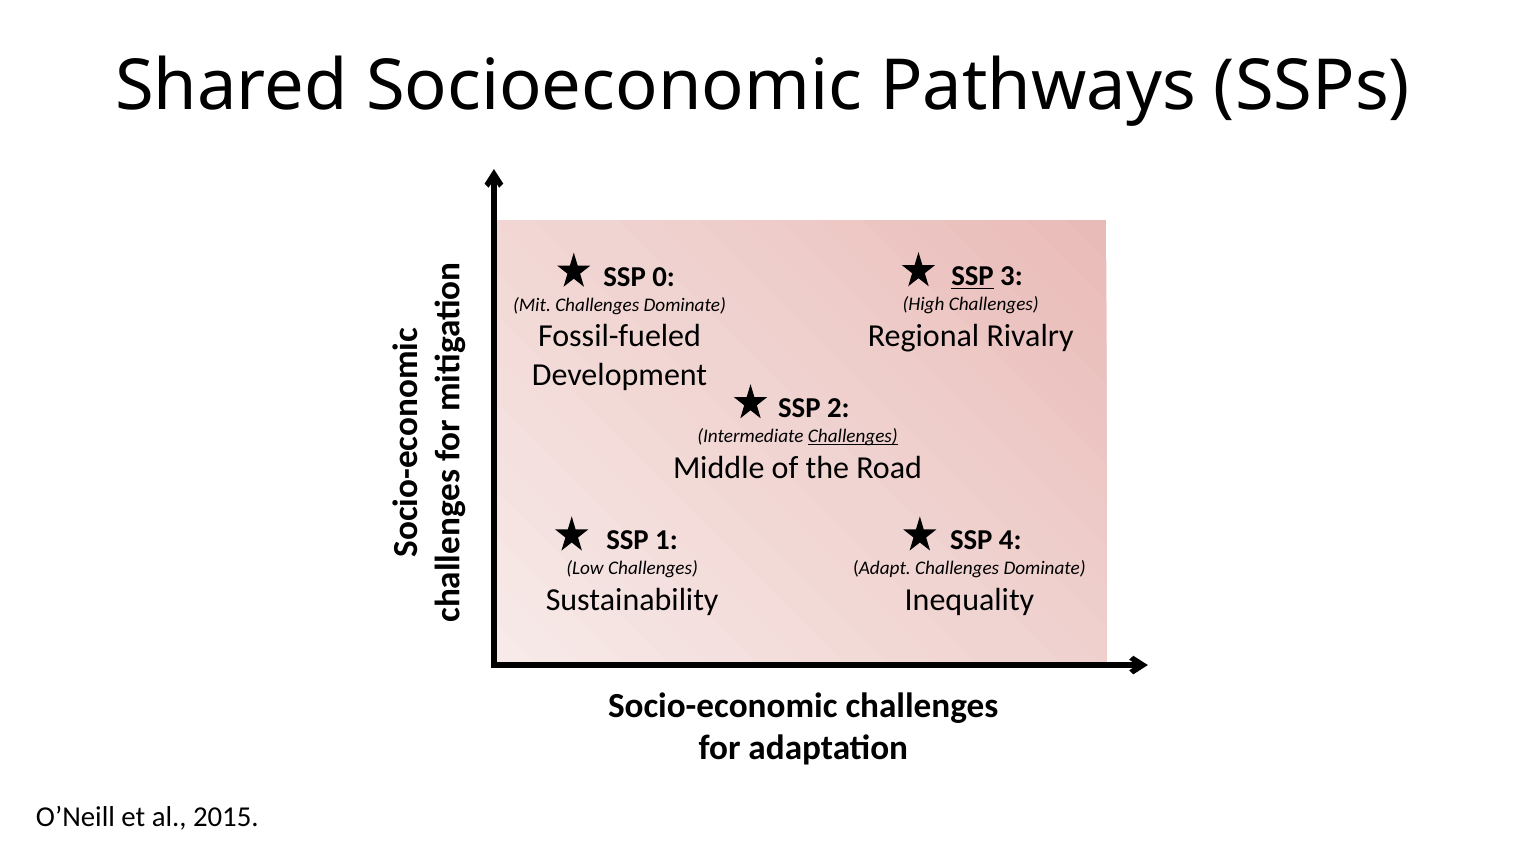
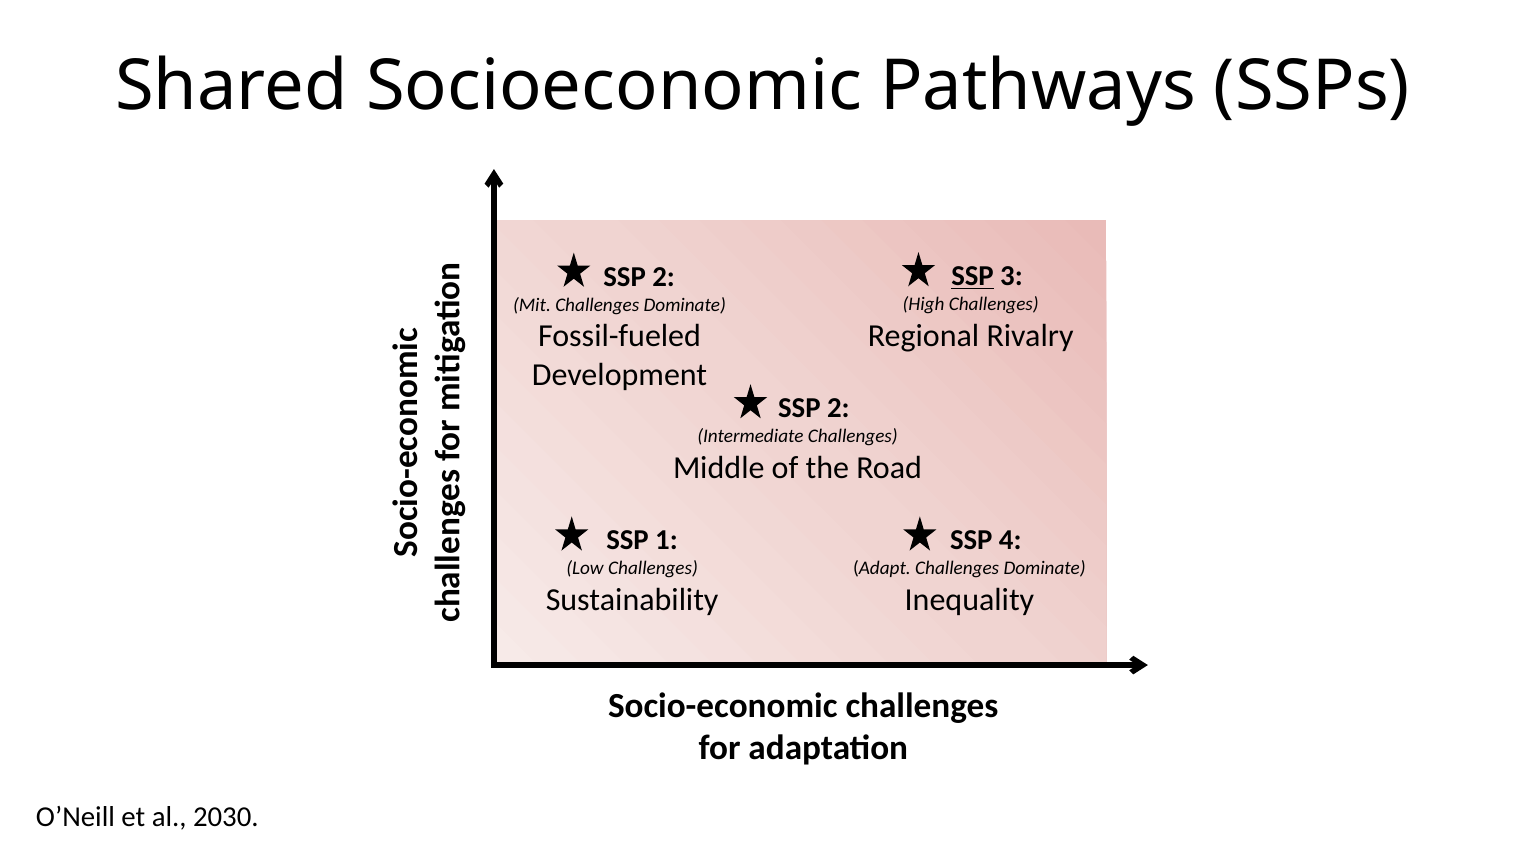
0 at (664, 277): 0 -> 2
Challenges at (853, 437) underline: present -> none
2015: 2015 -> 2030
